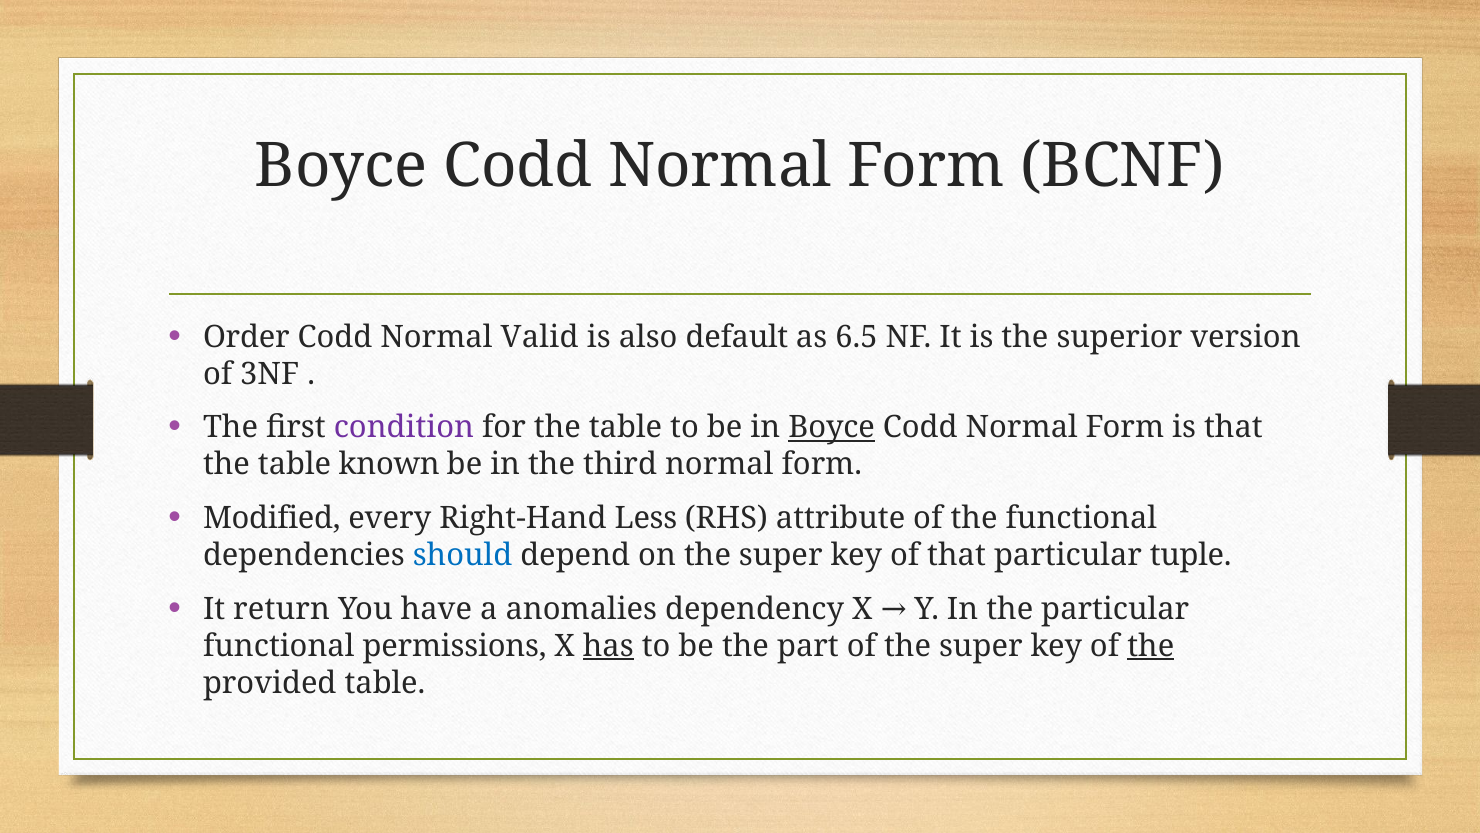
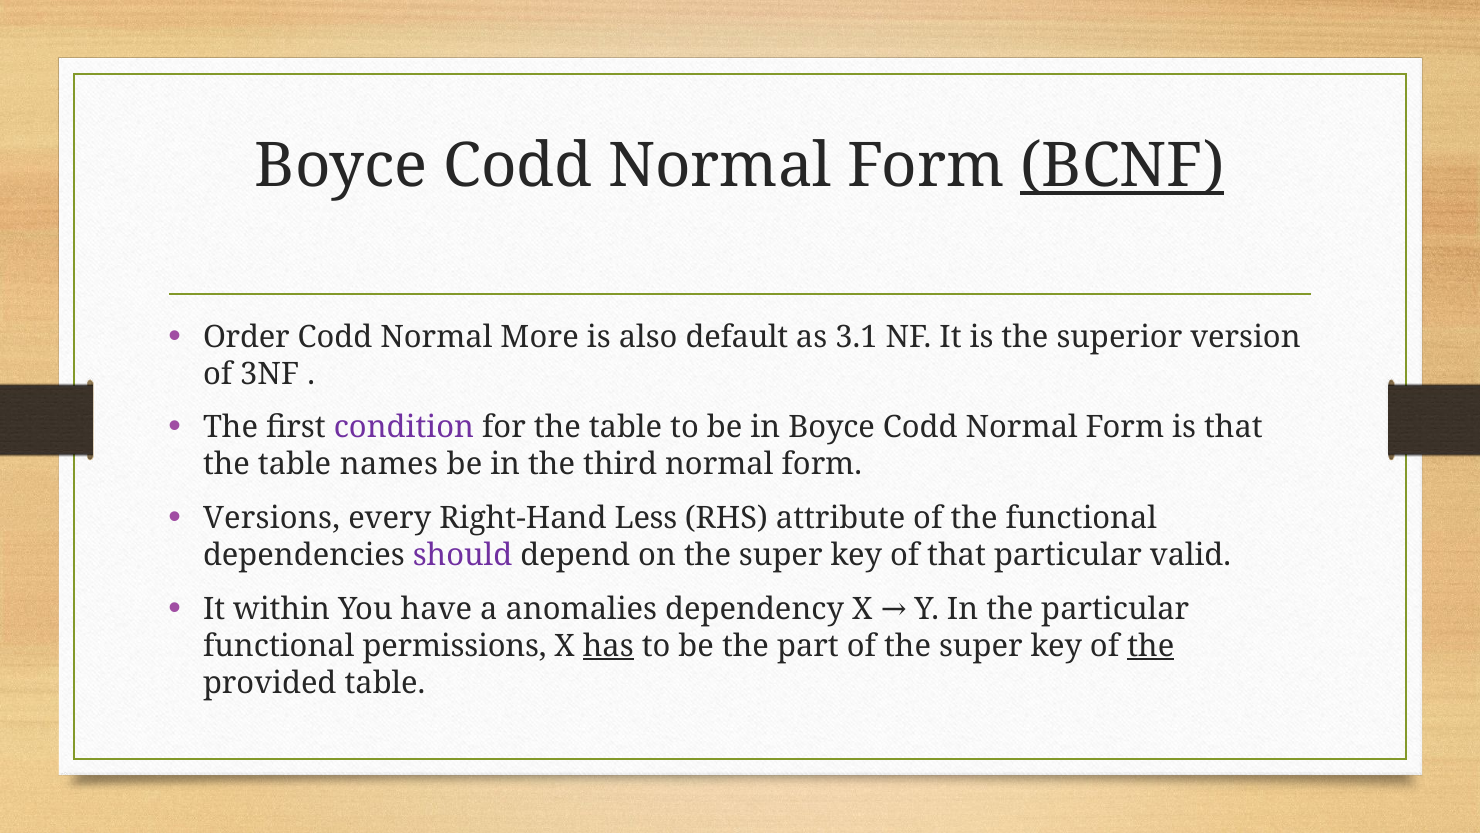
BCNF underline: none -> present
Valid: Valid -> More
6.5: 6.5 -> 3.1
Boyce at (832, 427) underline: present -> none
known: known -> names
Modified: Modified -> Versions
should colour: blue -> purple
tuple: tuple -> valid
return: return -> within
